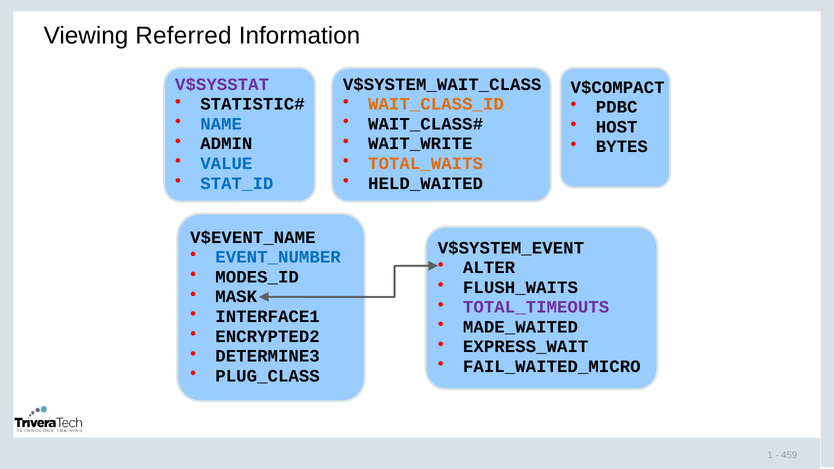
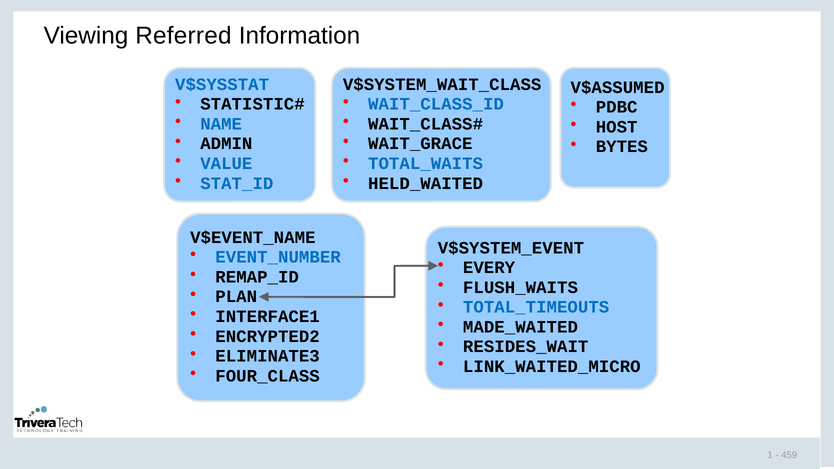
V$SYSSTAT colour: purple -> blue
V$COMPACT: V$COMPACT -> V$ASSUMED
WAIT_CLASS_ID colour: orange -> blue
WAIT_WRITE: WAIT_WRITE -> WAIT_GRACE
TOTAL_WAITS colour: orange -> blue
ALTER: ALTER -> EVERY
MODES_ID: MODES_ID -> REMAP_ID
MASK: MASK -> PLAN
TOTAL_TIMEOUTS colour: purple -> blue
EXPRESS_WAIT: EXPRESS_WAIT -> RESIDES_WAIT
DETERMINE3: DETERMINE3 -> ELIMINATE3
FAIL_WAITED_MICRO: FAIL_WAITED_MICRO -> LINK_WAITED_MICRO
PLUG_CLASS: PLUG_CLASS -> FOUR_CLASS
